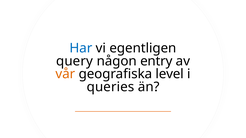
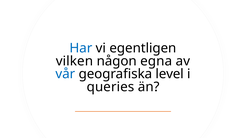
query: query -> vilken
entry: entry -> egna
vår colour: orange -> blue
